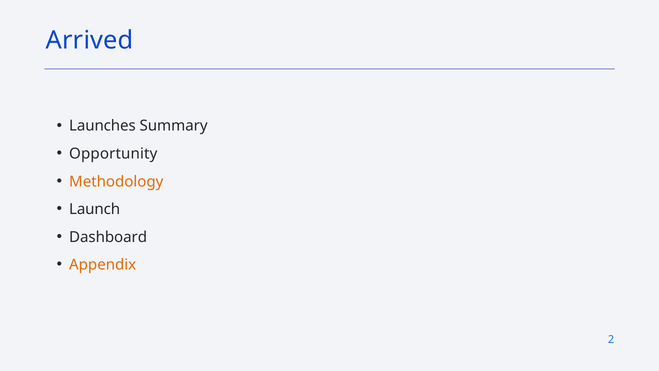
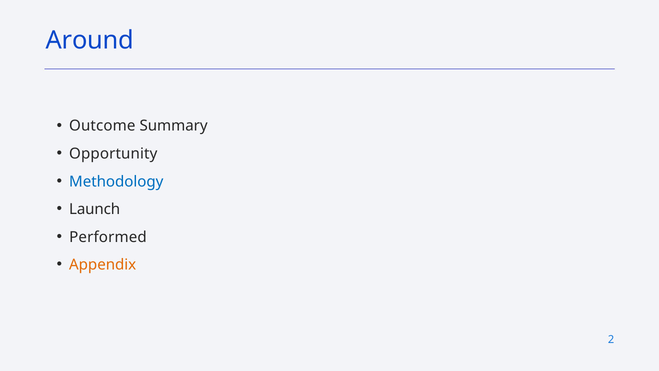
Arrived: Arrived -> Around
Launches: Launches -> Outcome
Methodology colour: orange -> blue
Dashboard: Dashboard -> Performed
